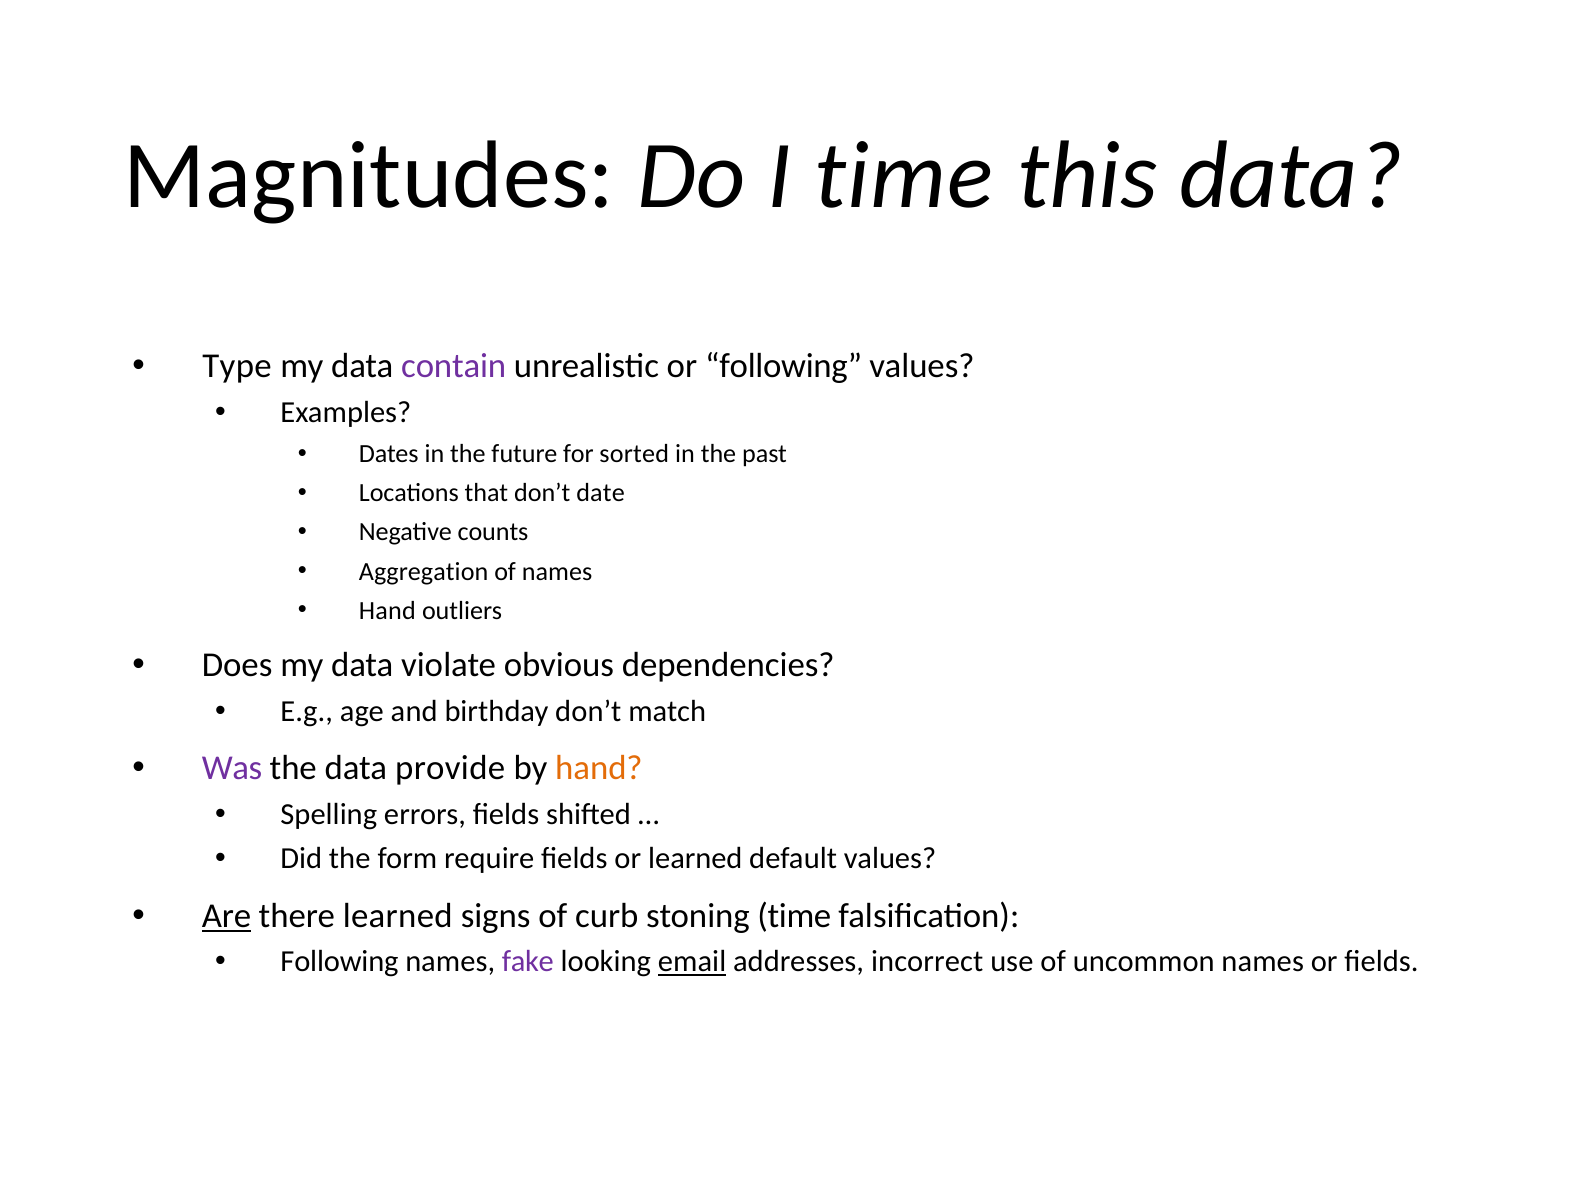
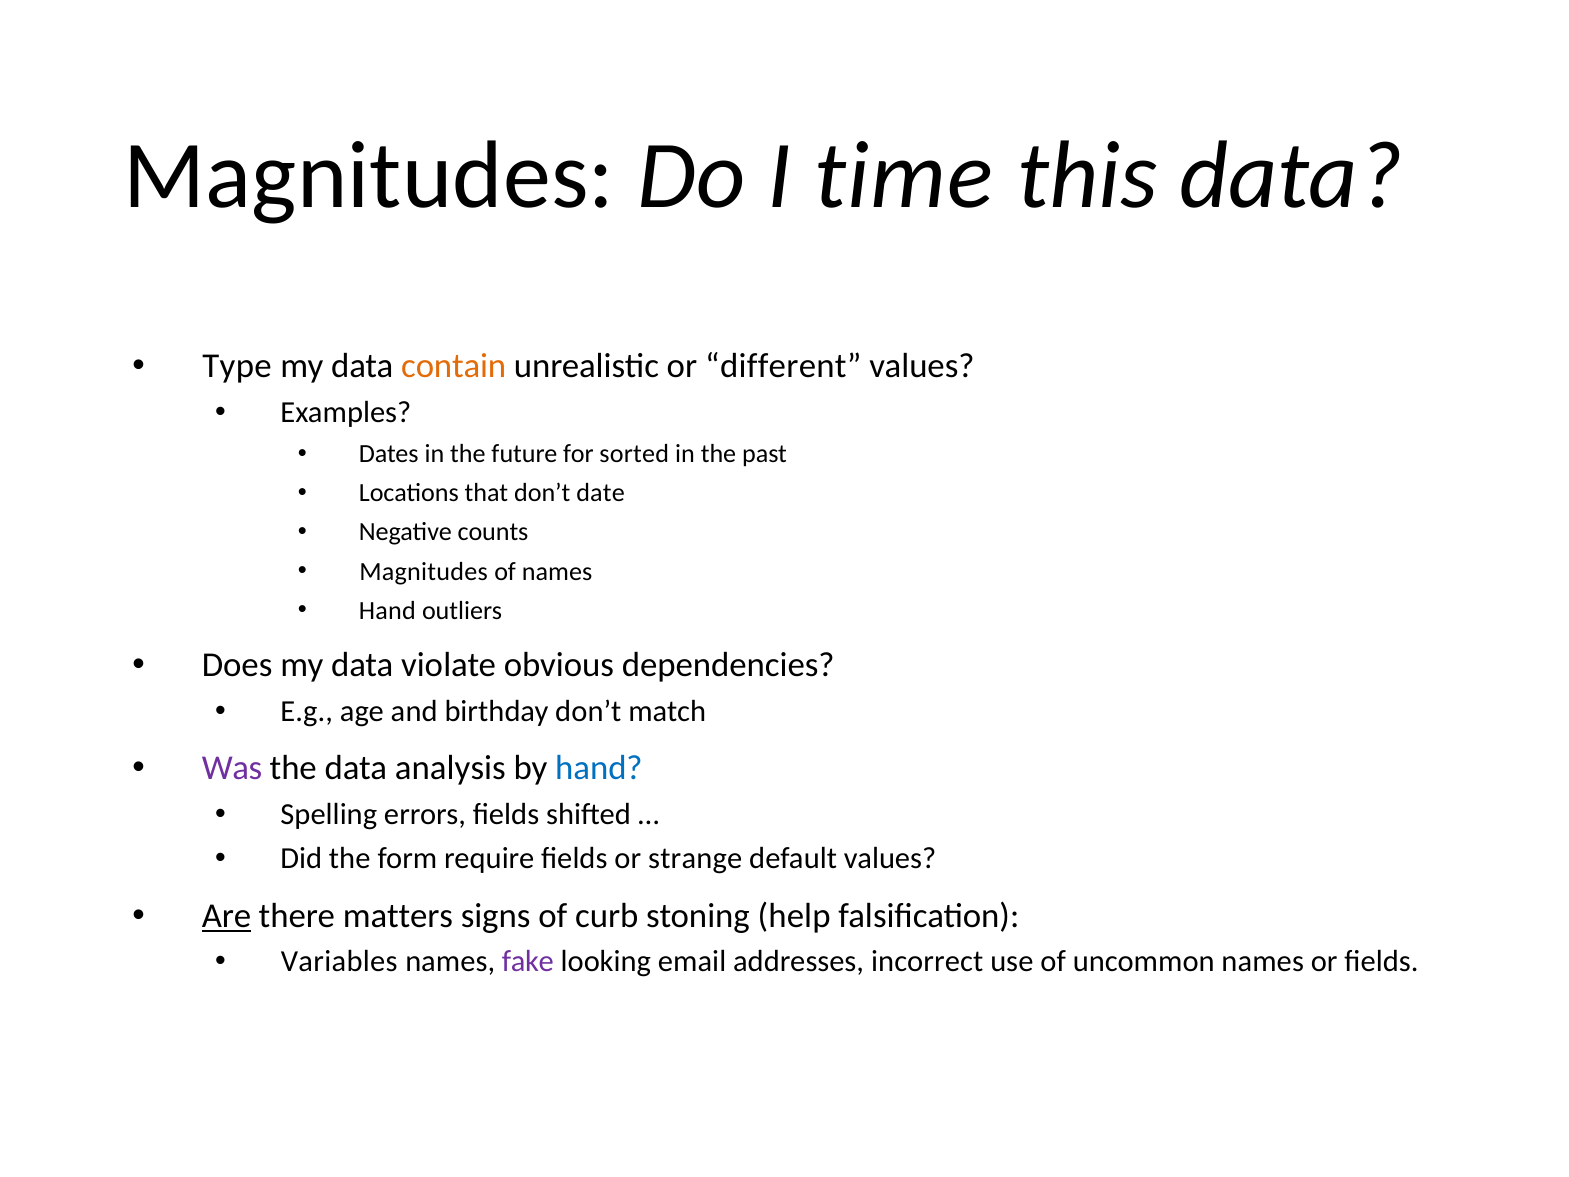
contain colour: purple -> orange
or following: following -> different
Aggregation at (424, 571): Aggregation -> Magnitudes
provide: provide -> analysis
hand at (599, 768) colour: orange -> blue
or learned: learned -> strange
there learned: learned -> matters
stoning time: time -> help
Following at (339, 962): Following -> Variables
email underline: present -> none
